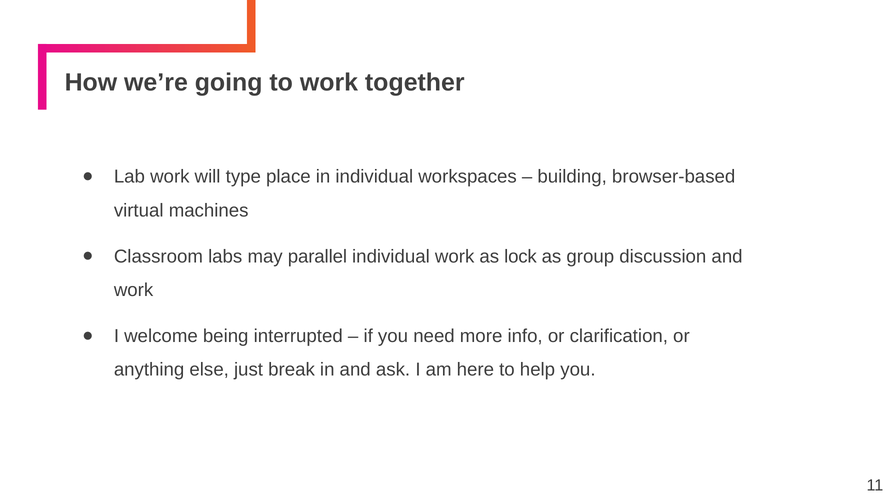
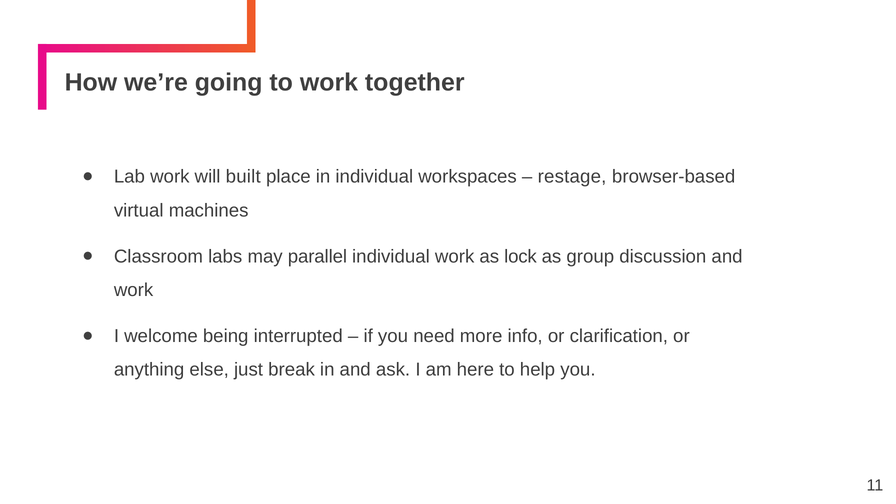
type: type -> built
building: building -> restage
